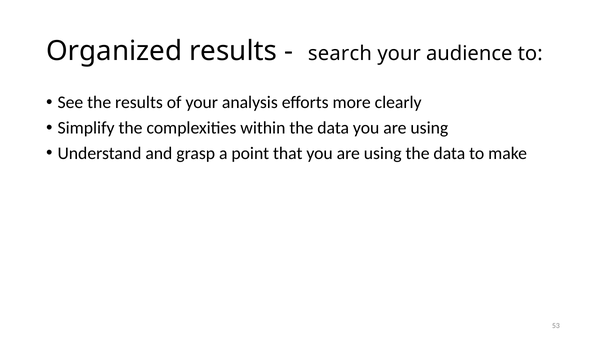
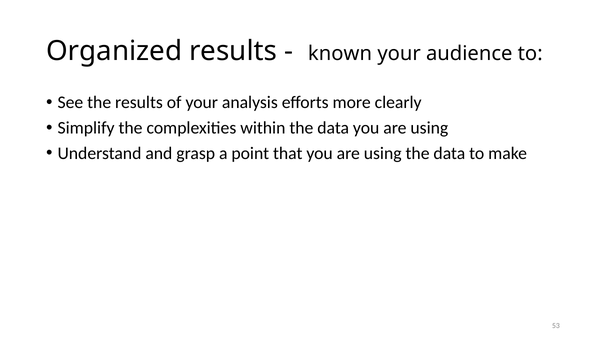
search: search -> known
